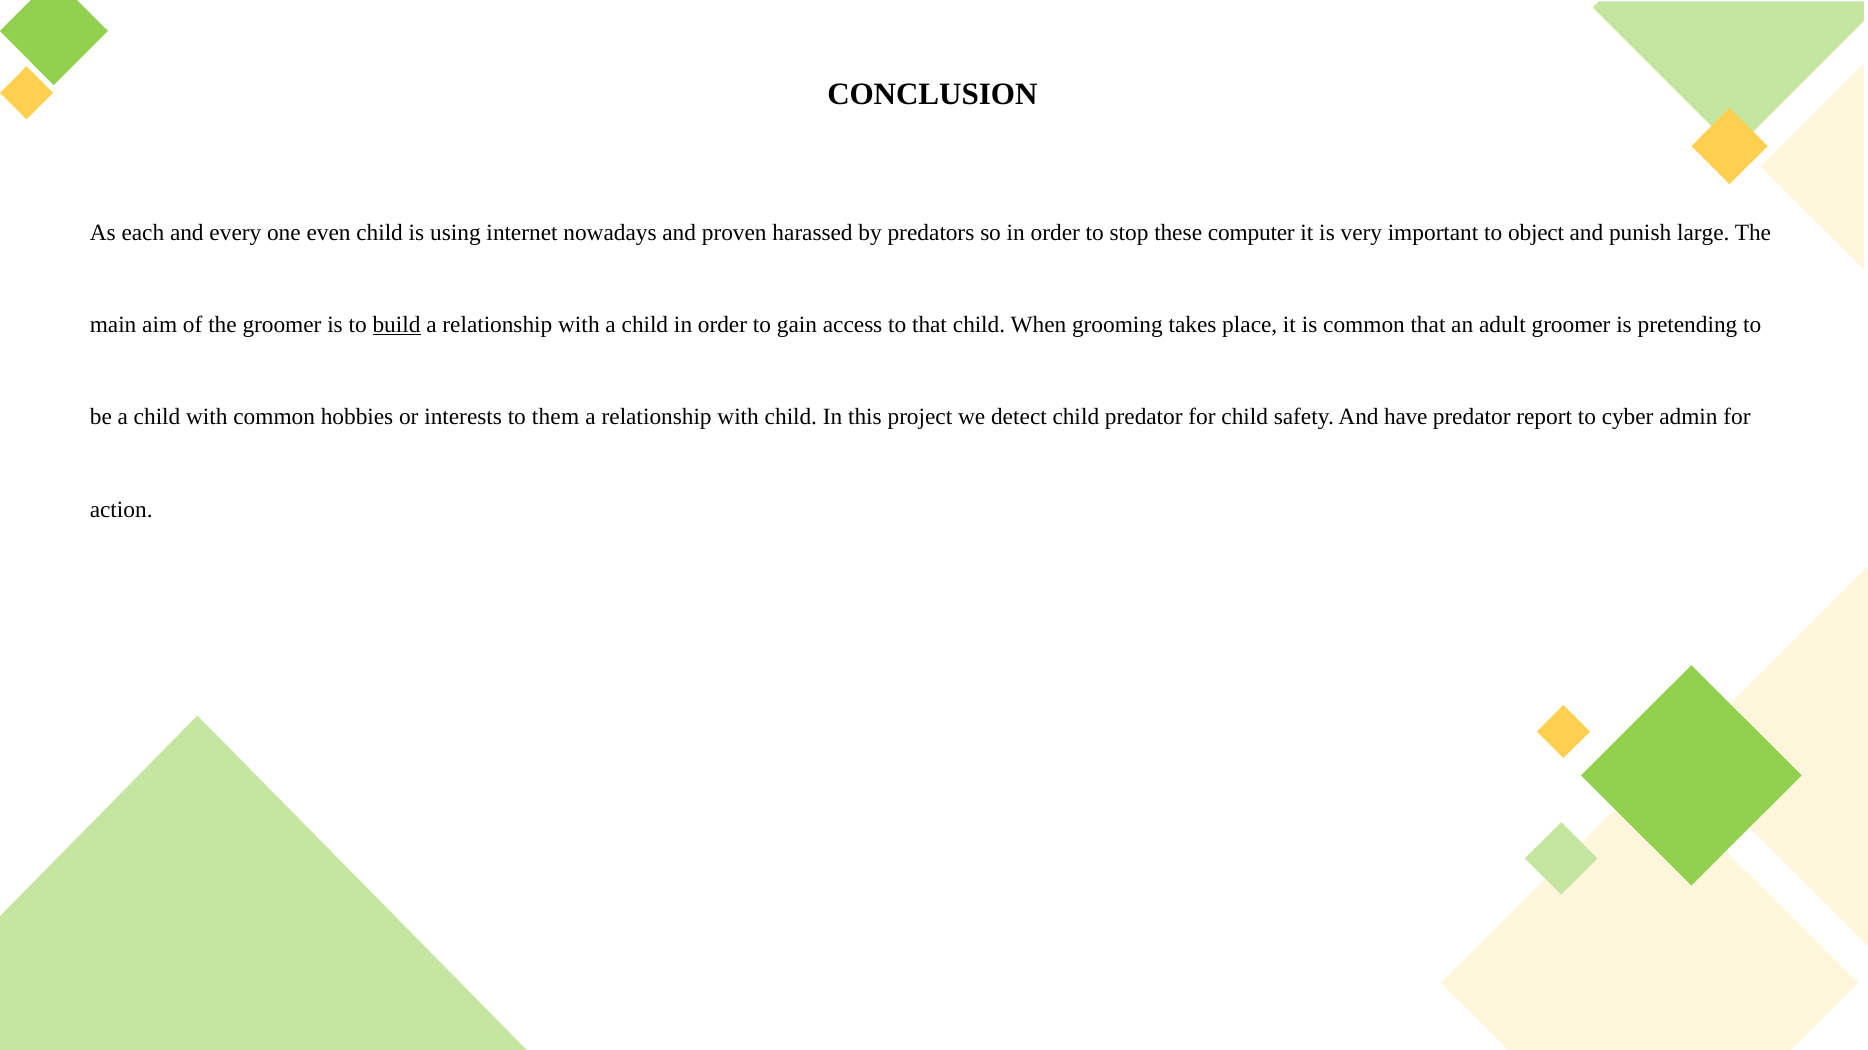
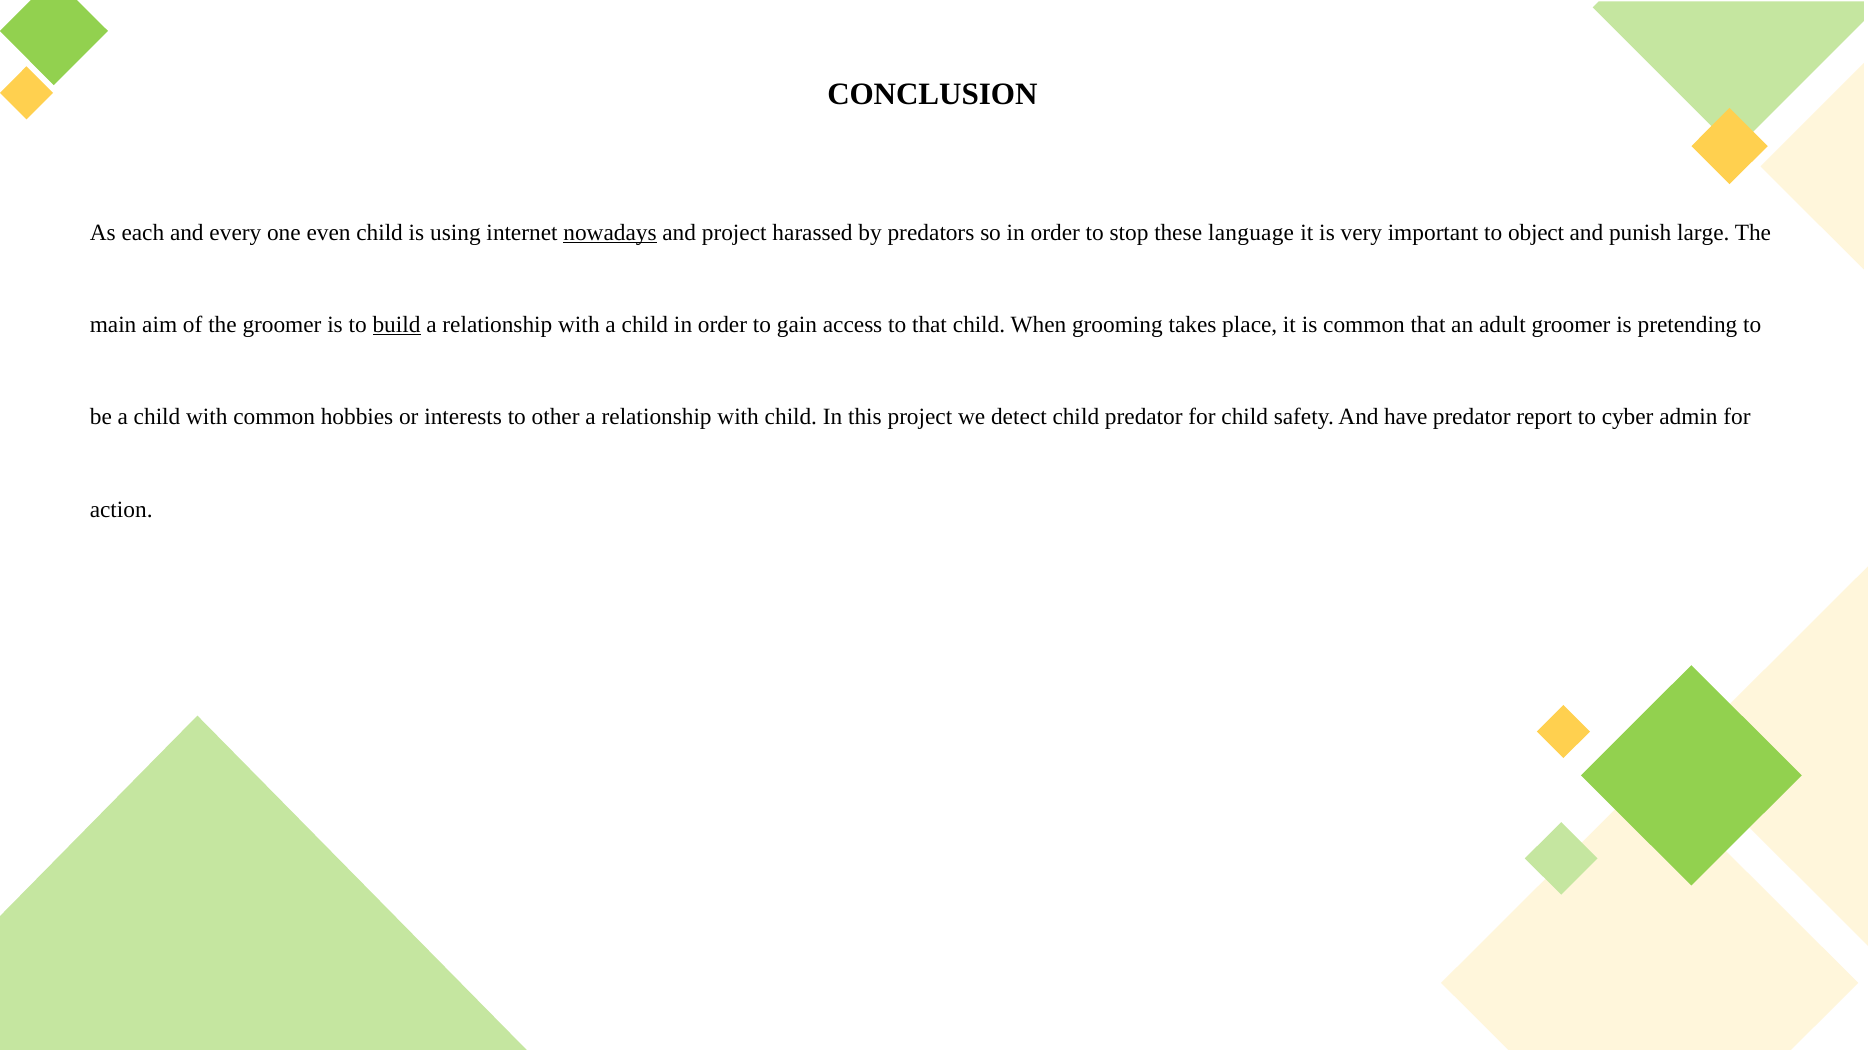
nowadays underline: none -> present
and proven: proven -> project
computer: computer -> language
them: them -> other
